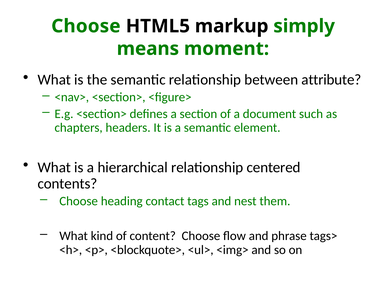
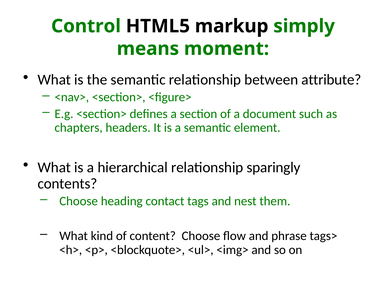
Choose at (86, 26): Choose -> Control
centered: centered -> sparingly
